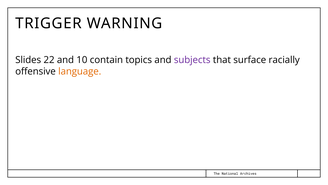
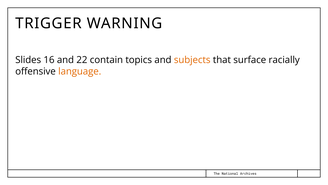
22: 22 -> 16
10: 10 -> 22
subjects colour: purple -> orange
